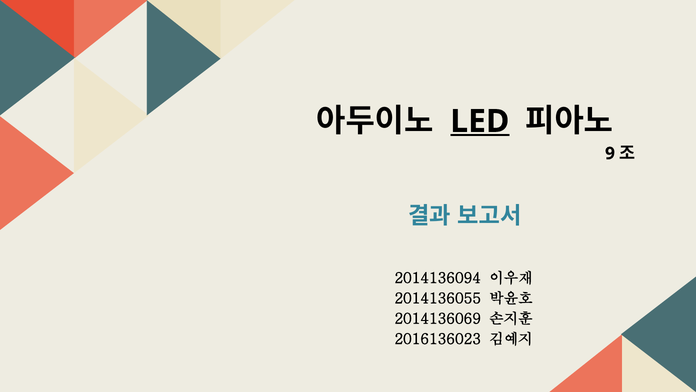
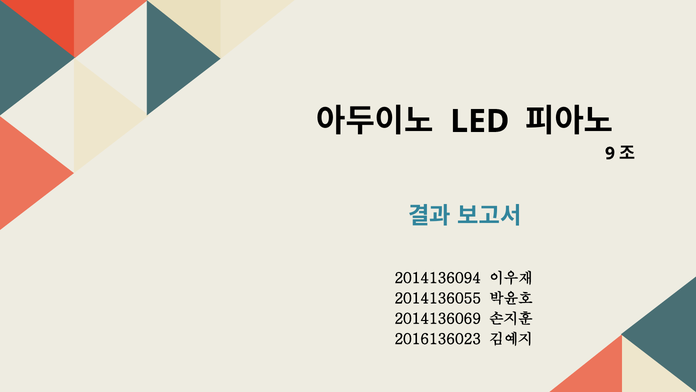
LED underline: present -> none
